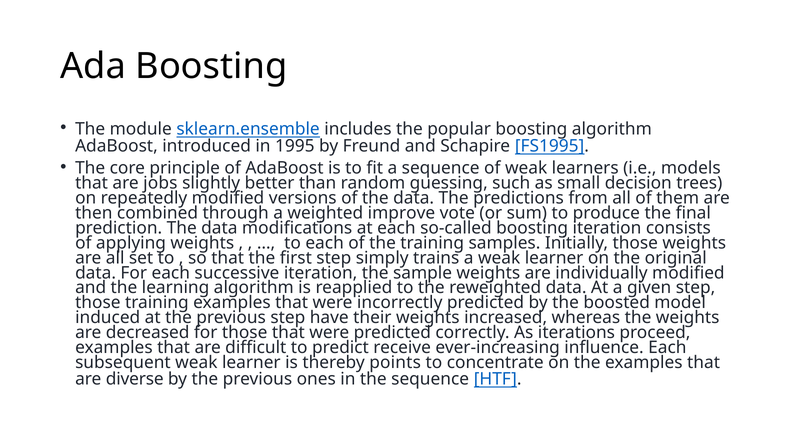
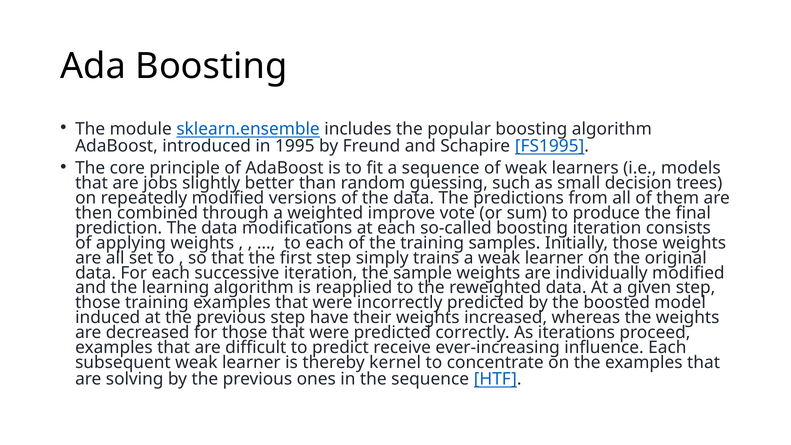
points: points -> kernel
diverse: diverse -> solving
